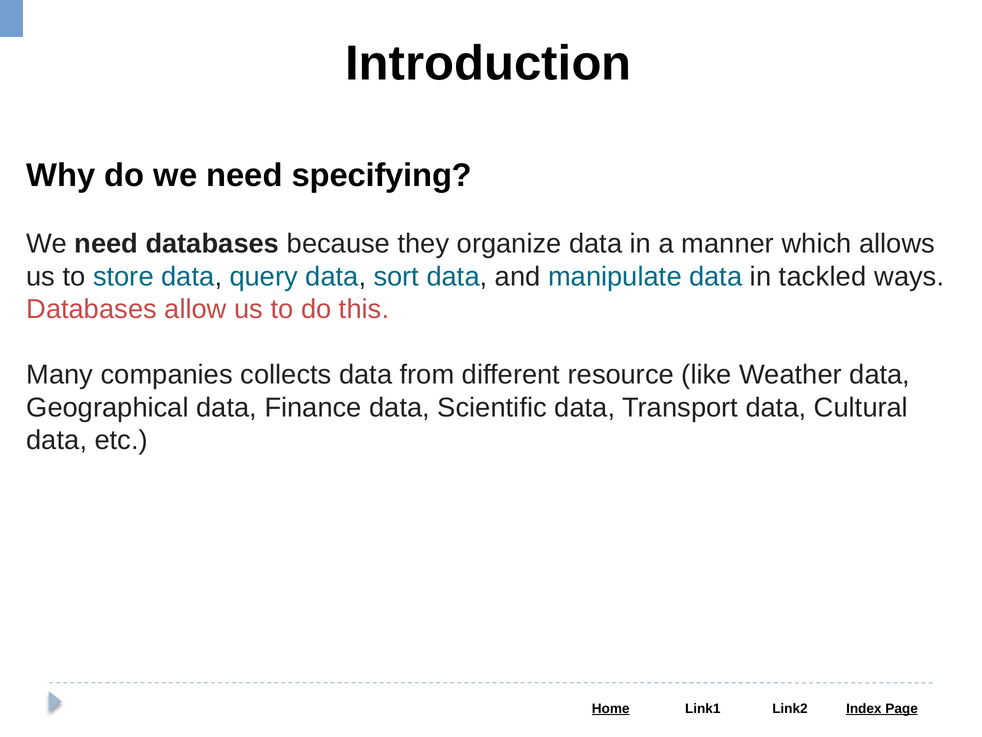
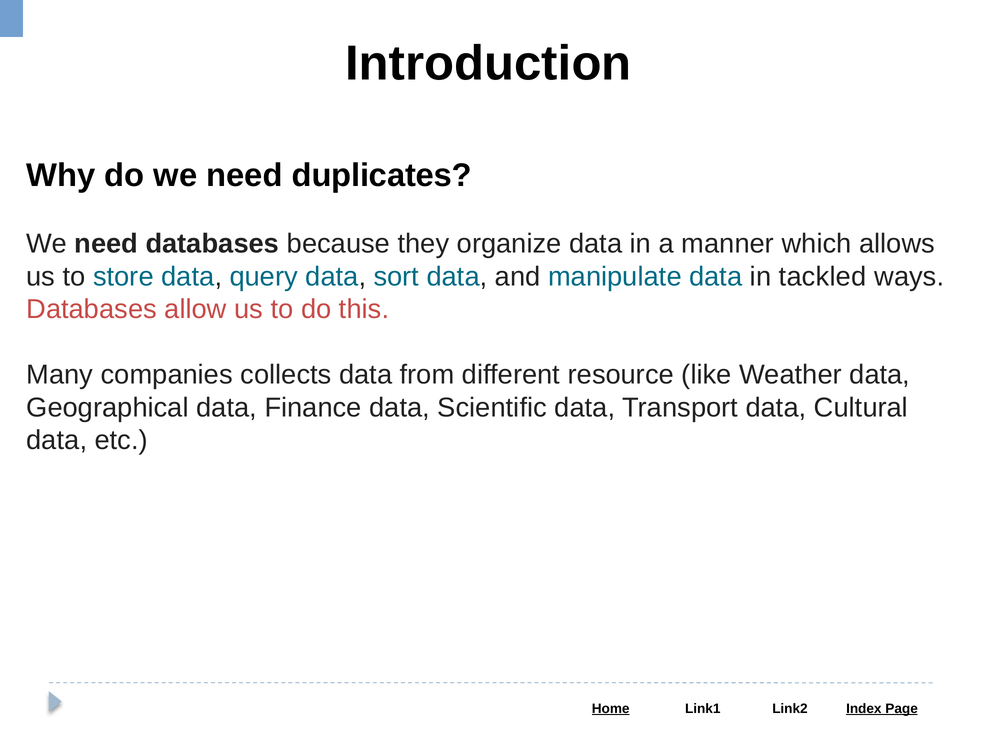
specifying: specifying -> duplicates
